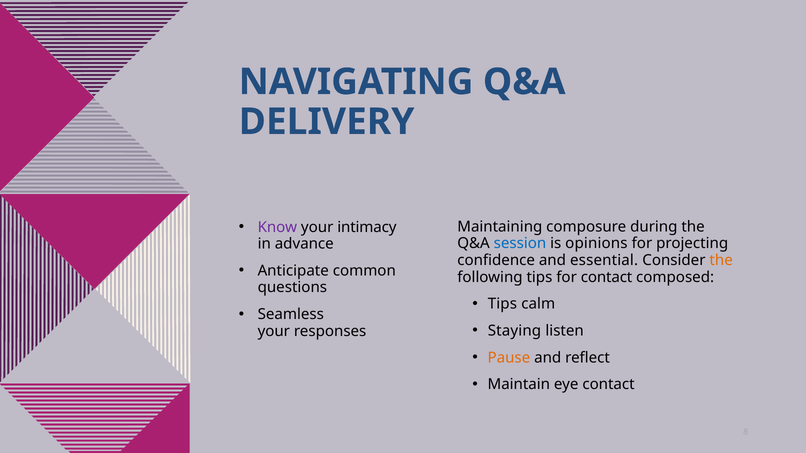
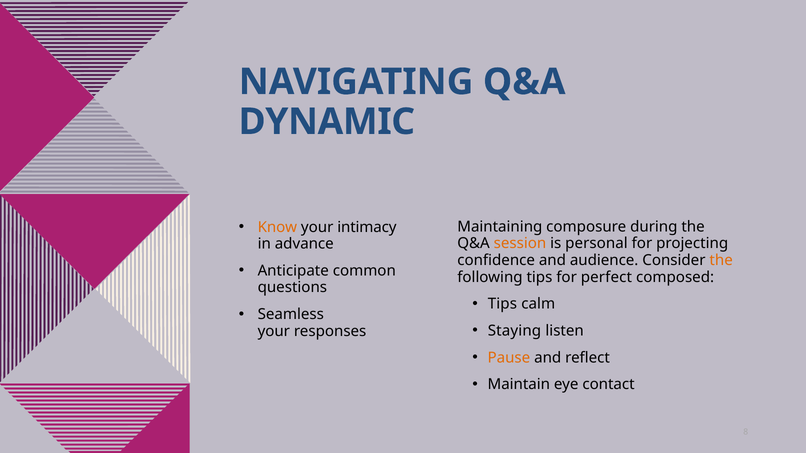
DELIVERY: DELIVERY -> DYNAMIC
Know colour: purple -> orange
session colour: blue -> orange
opinions: opinions -> personal
essential: essential -> audience
for contact: contact -> perfect
